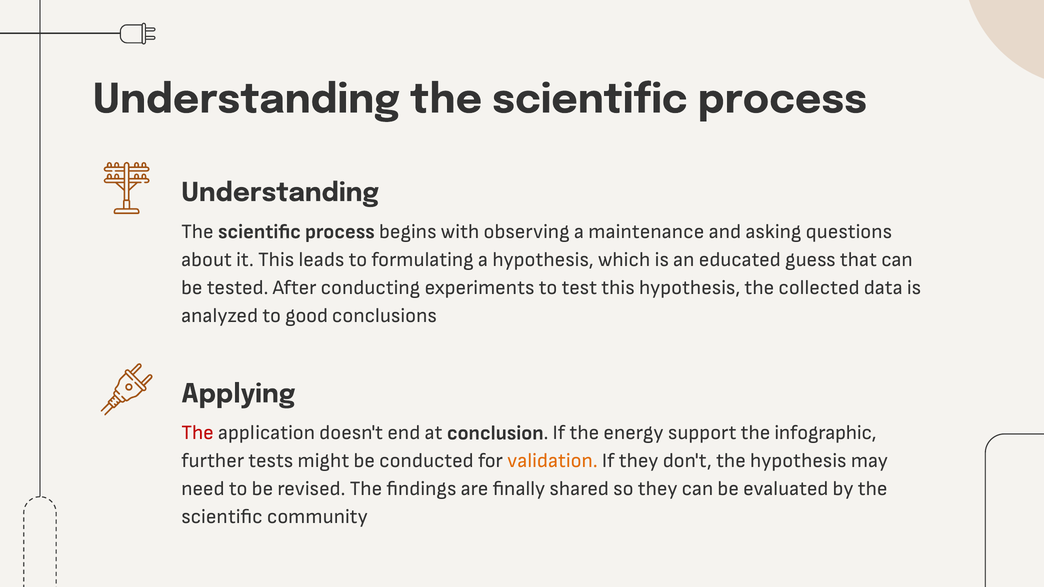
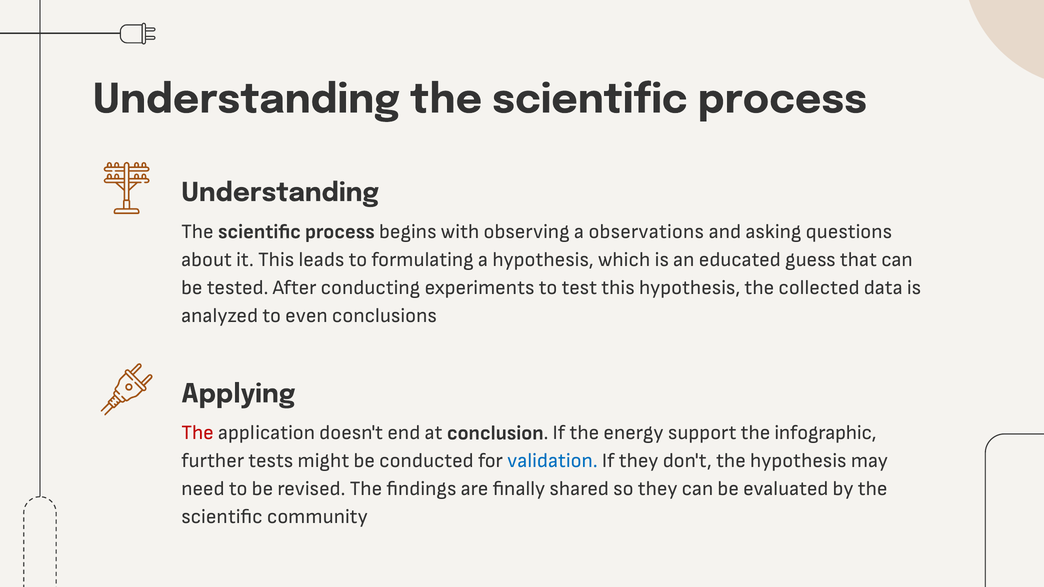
maintenance: maintenance -> observations
good: good -> even
validation colour: orange -> blue
